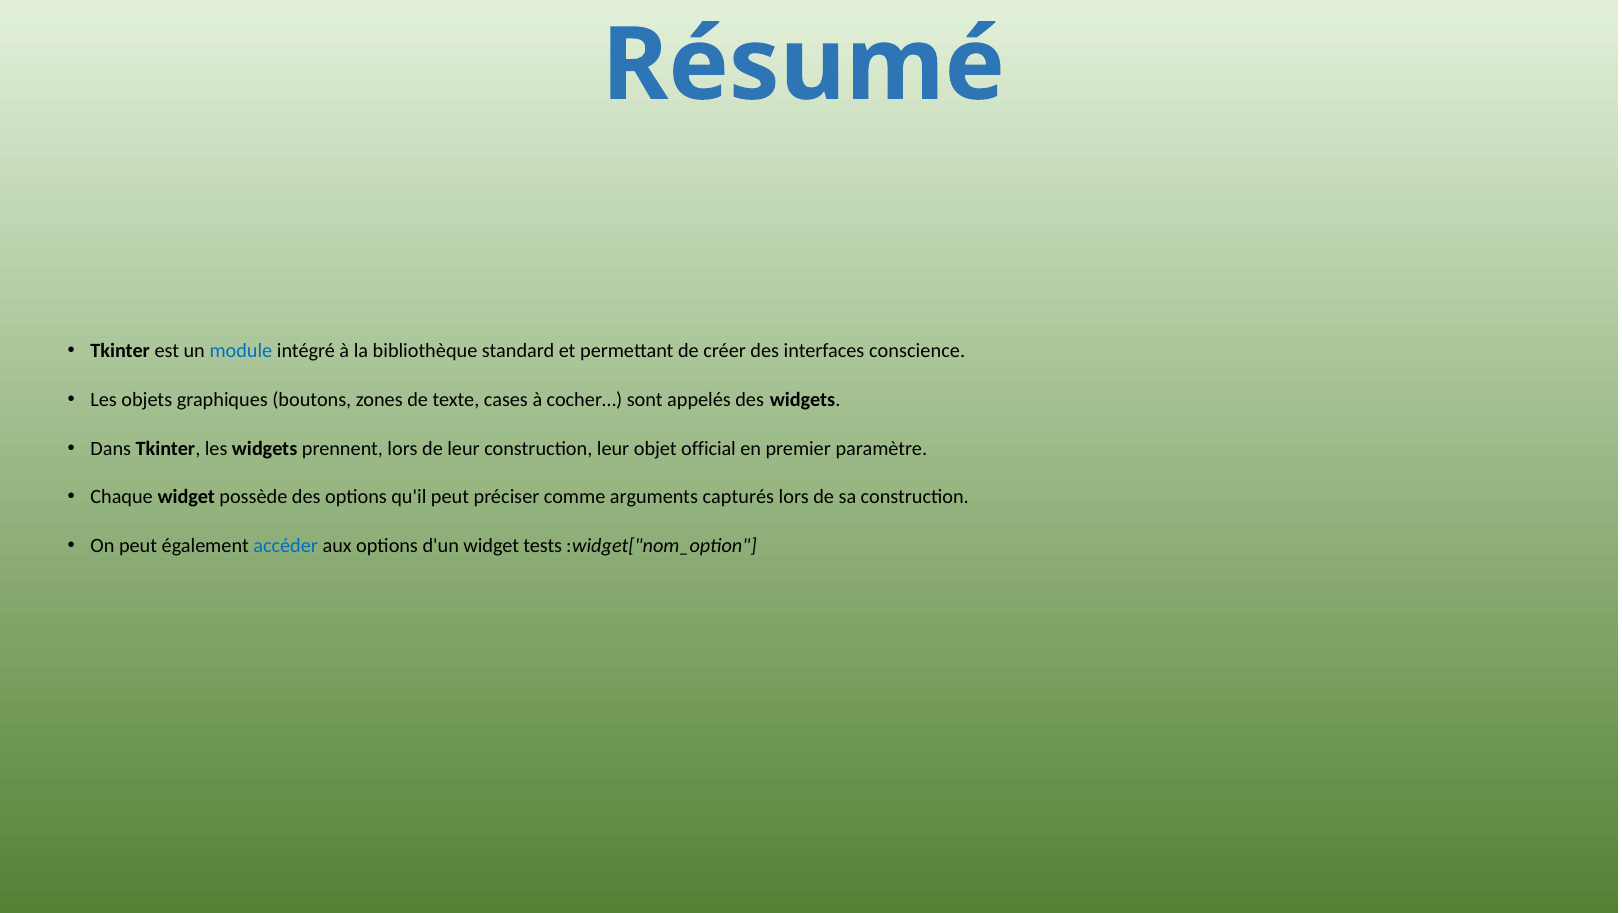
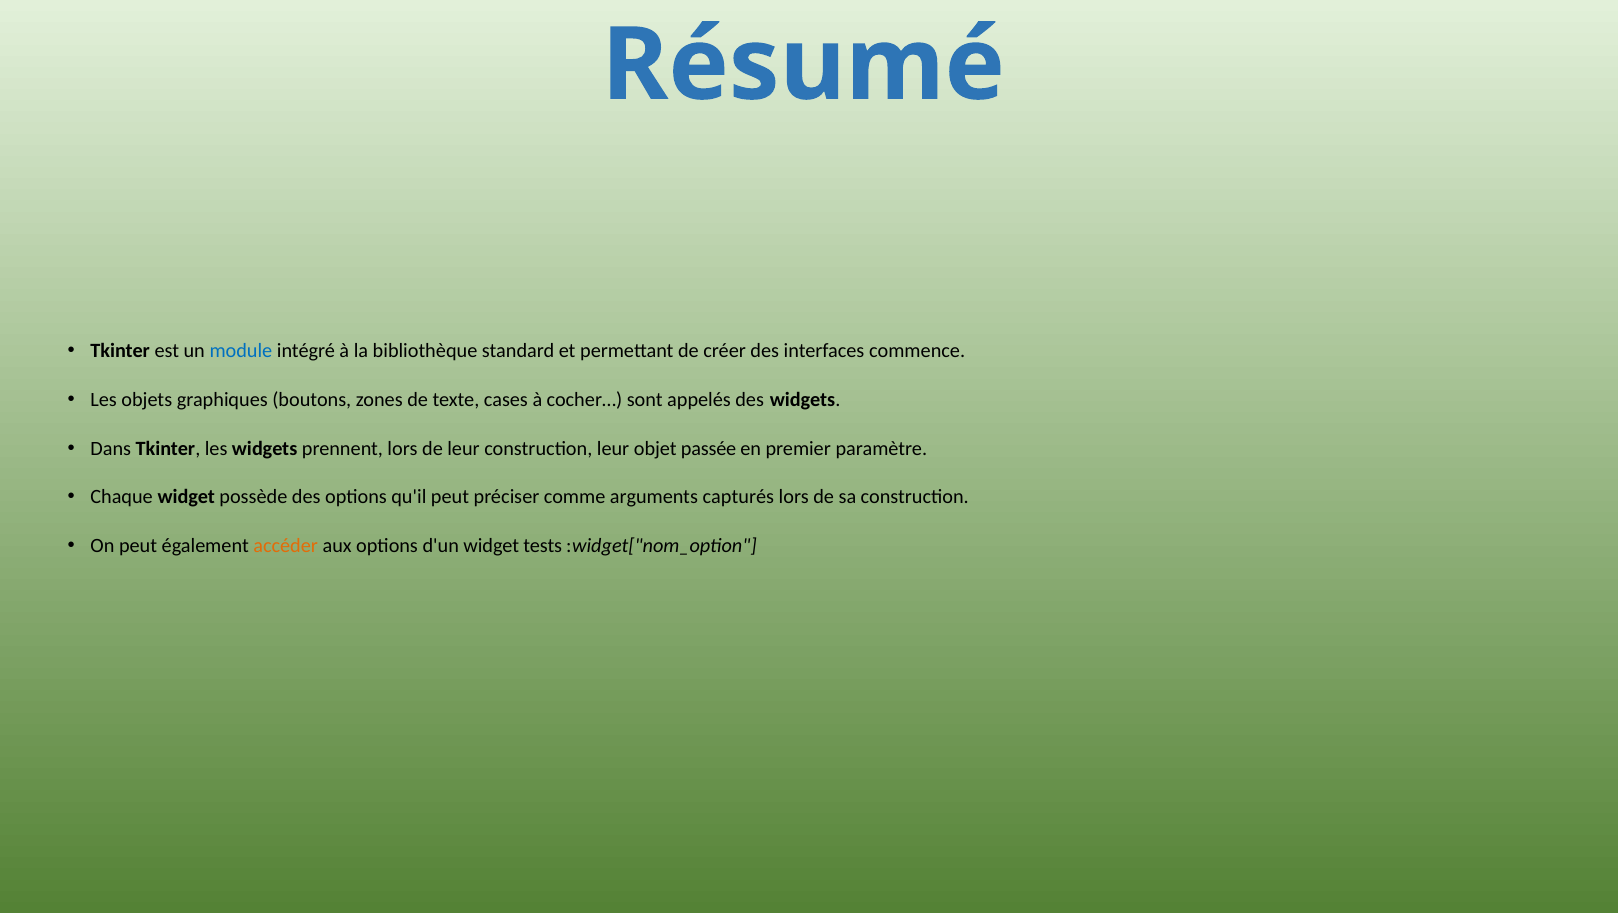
conscience: conscience -> commence
official: official -> passée
accéder colour: blue -> orange
